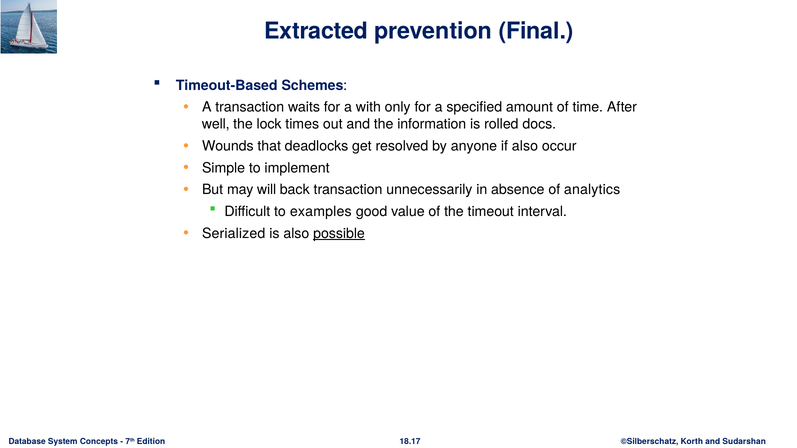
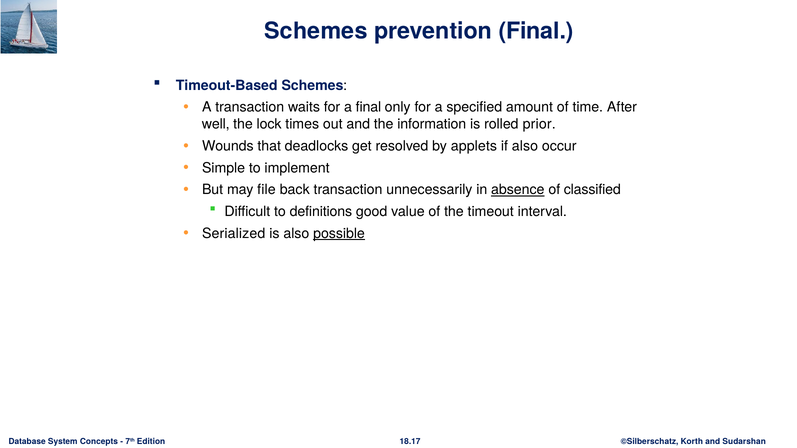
Extracted at (316, 31): Extracted -> Schemes
a with: with -> final
docs: docs -> prior
anyone: anyone -> applets
will: will -> file
absence underline: none -> present
analytics: analytics -> classified
examples: examples -> definitions
